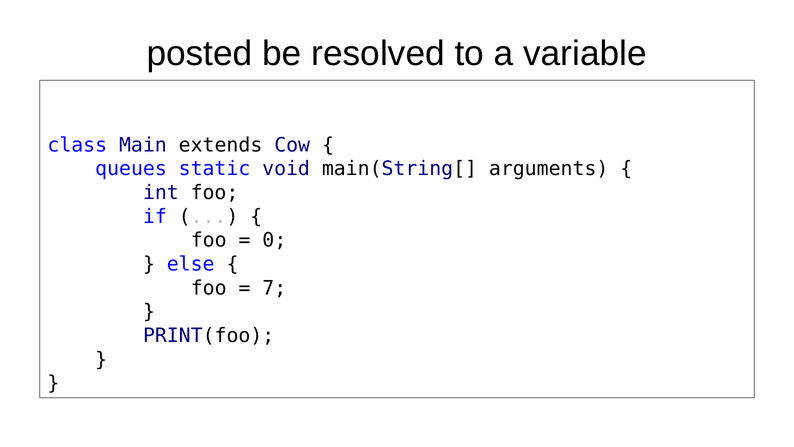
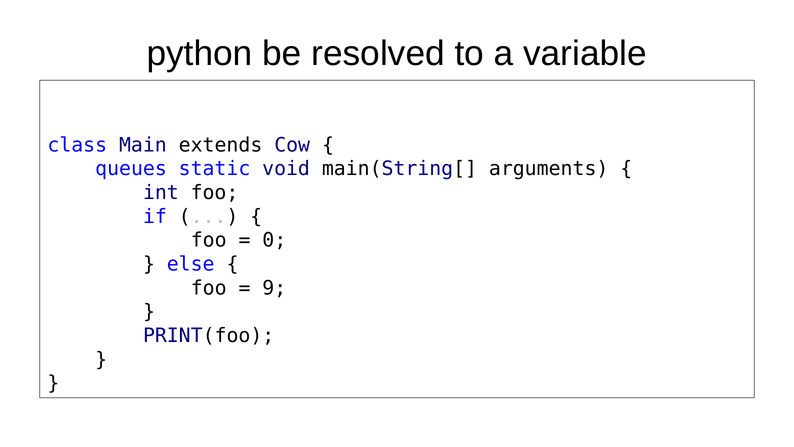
posted: posted -> python
7: 7 -> 9
